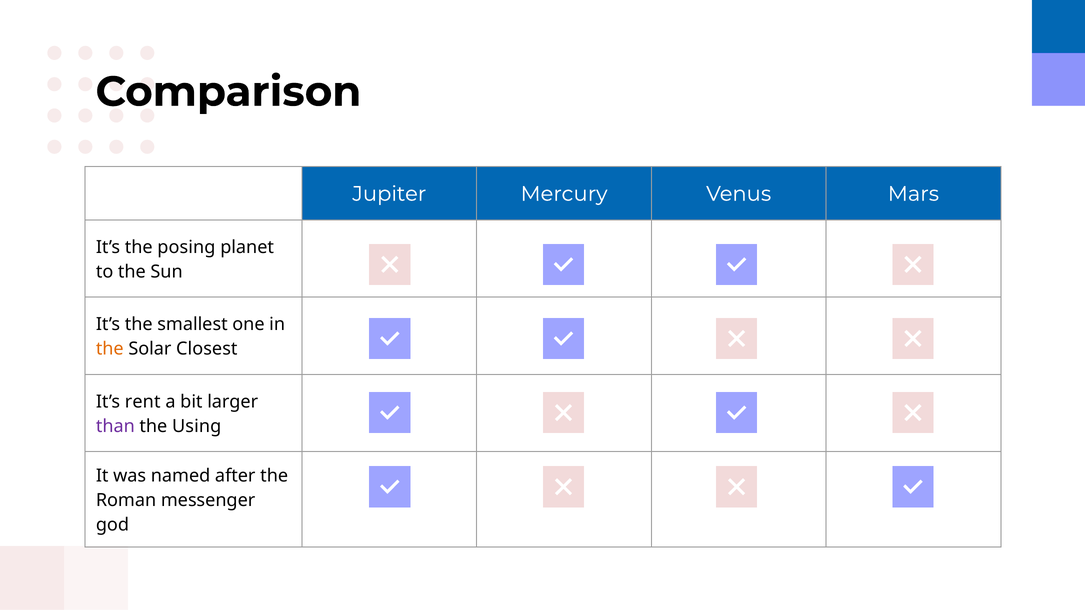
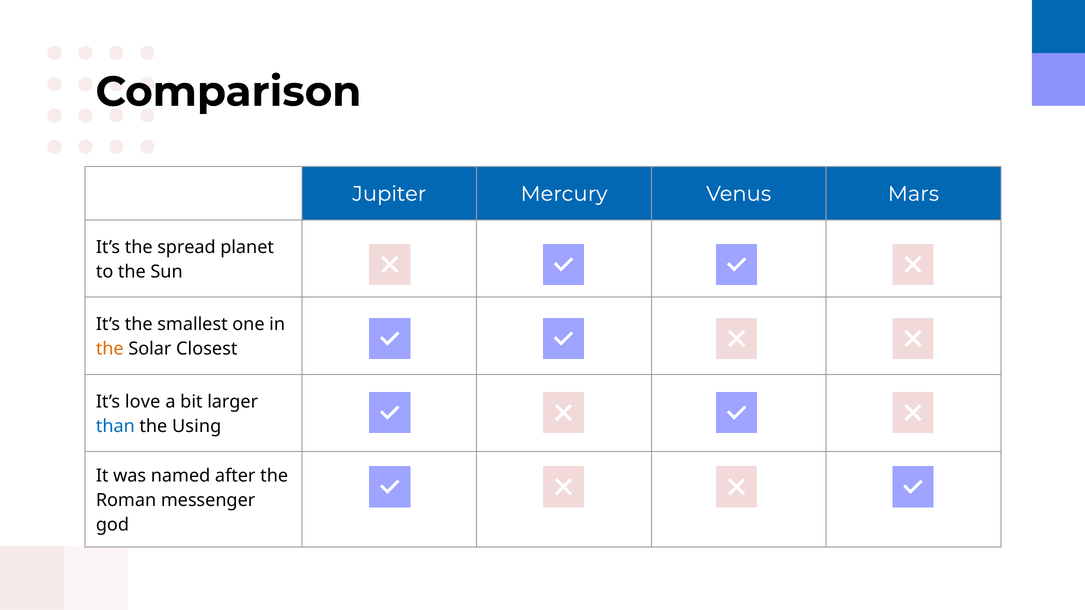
posing: posing -> spread
rent: rent -> love
than colour: purple -> blue
